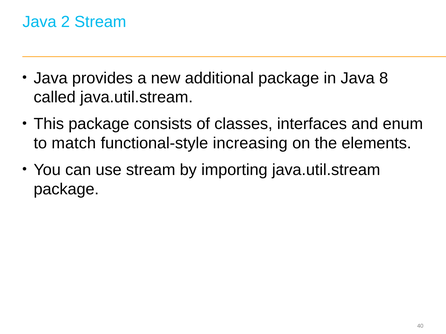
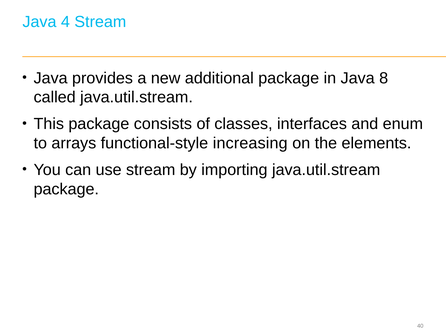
2: 2 -> 4
match: match -> arrays
